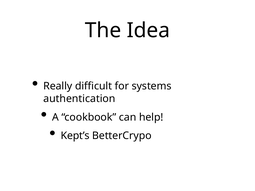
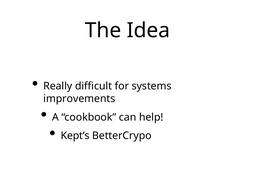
authentication: authentication -> improvements
